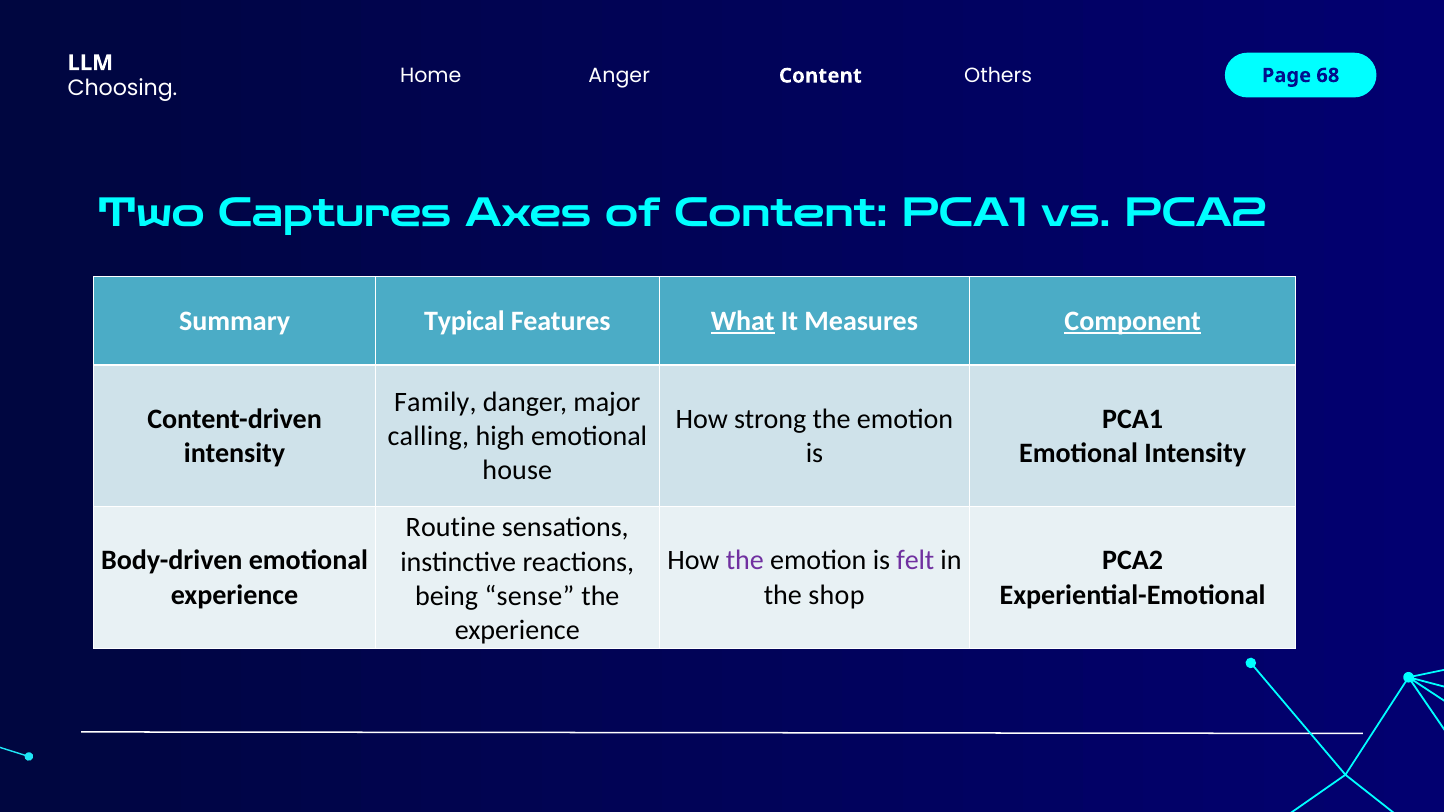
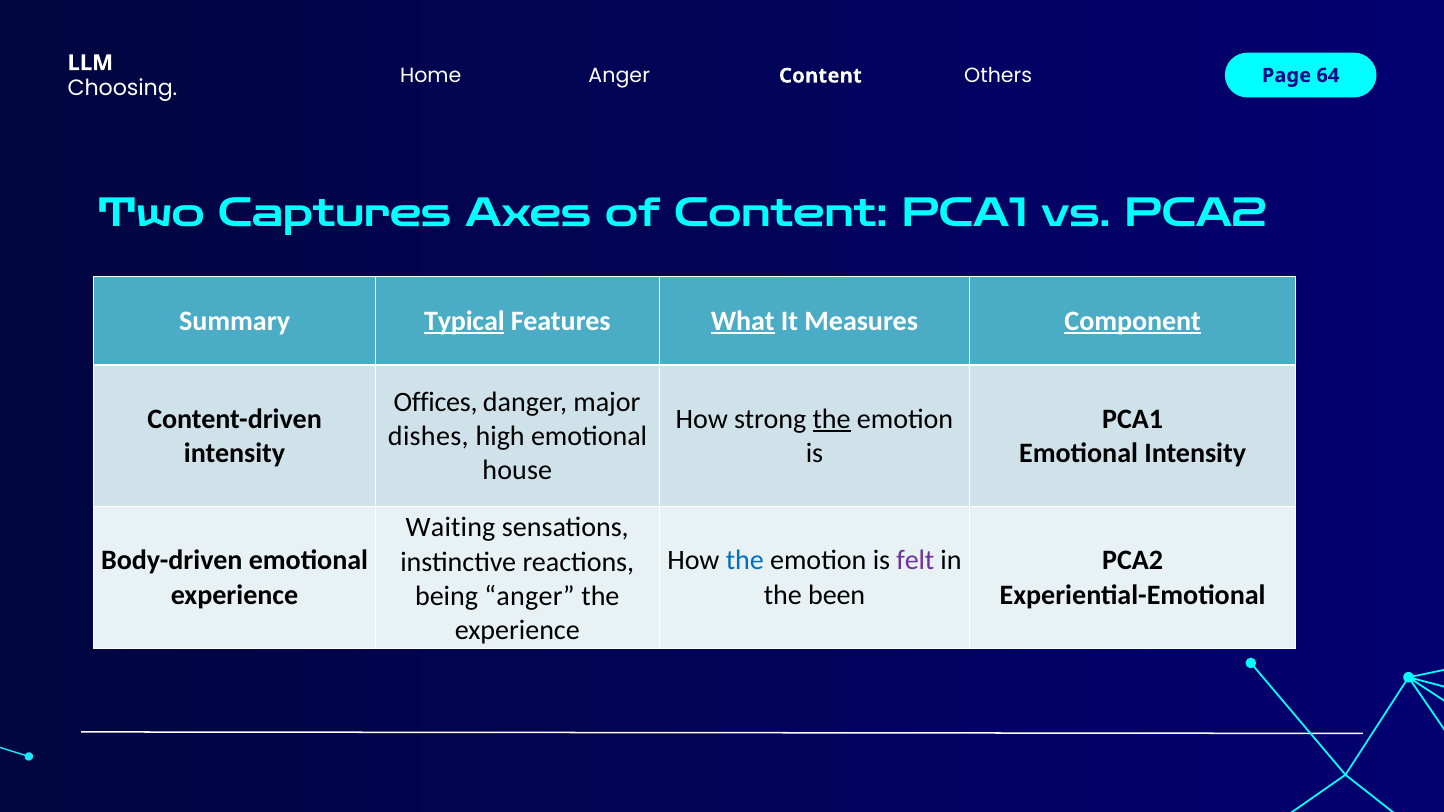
68: 68 -> 64
Typical underline: none -> present
Family: Family -> Offices
the at (832, 419) underline: none -> present
calling: calling -> dishes
Routine: Routine -> Waiting
the at (745, 561) colour: purple -> blue
shop: shop -> been
being sense: sense -> anger
